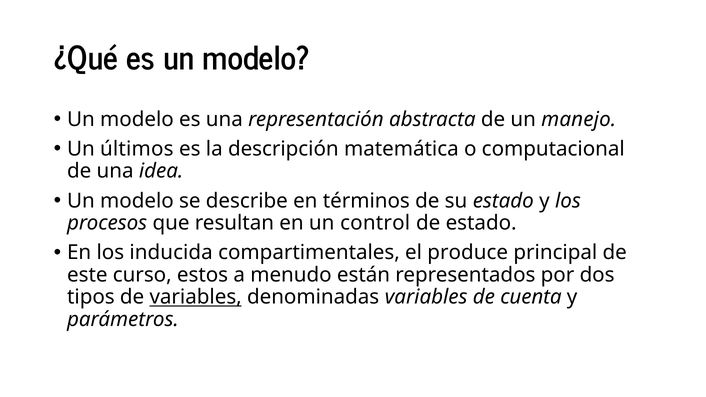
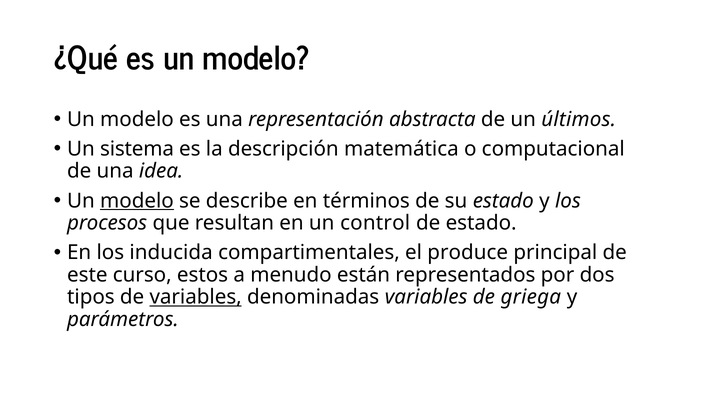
manejo: manejo -> últimos
últimos: últimos -> sistema
modelo at (137, 201) underline: none -> present
cuenta: cuenta -> griega
